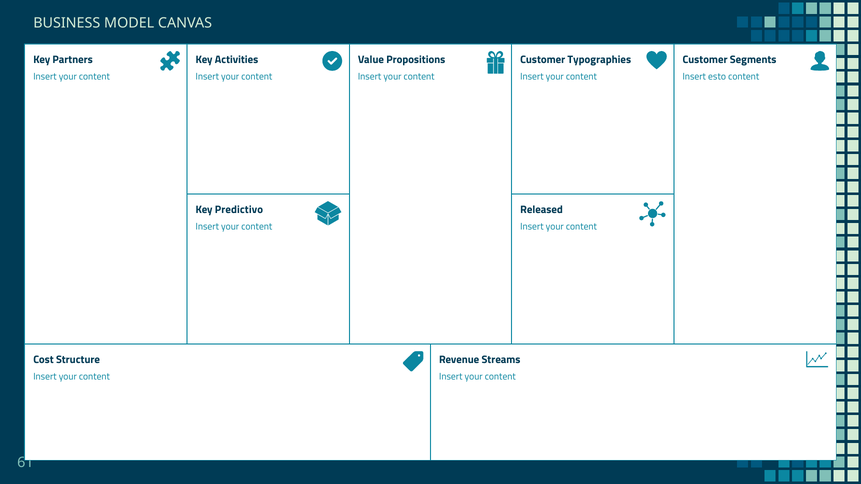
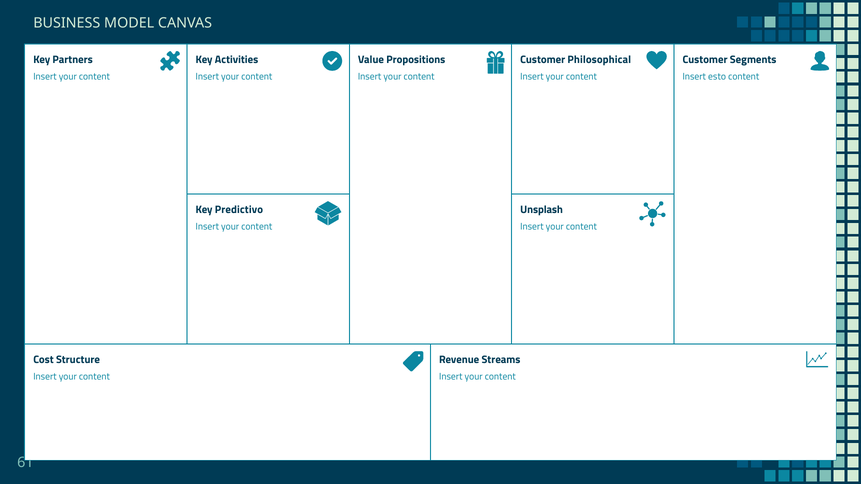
Typographies: Typographies -> Philosophical
Released: Released -> Unsplash
